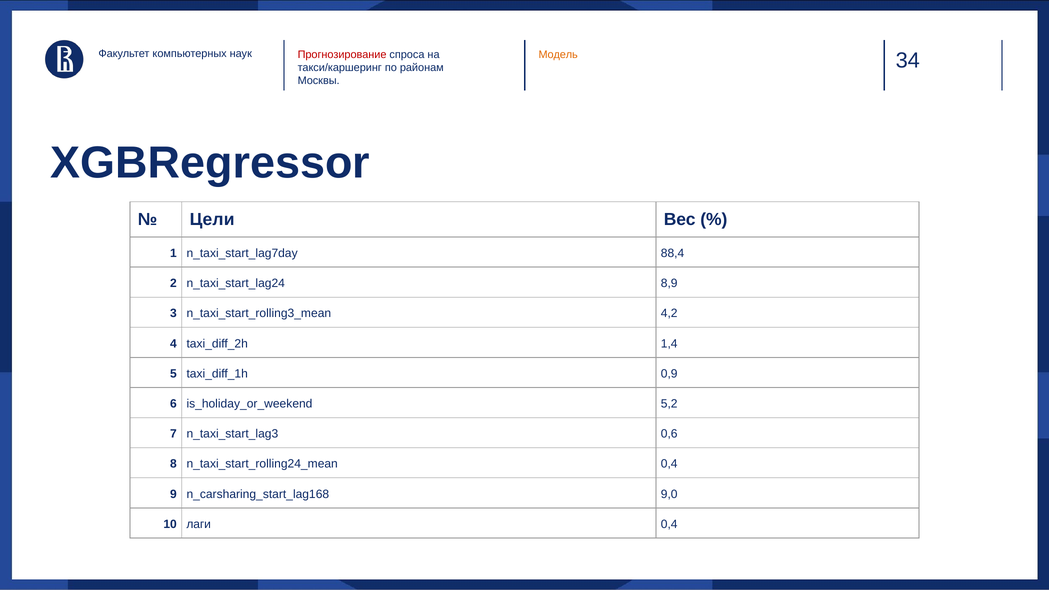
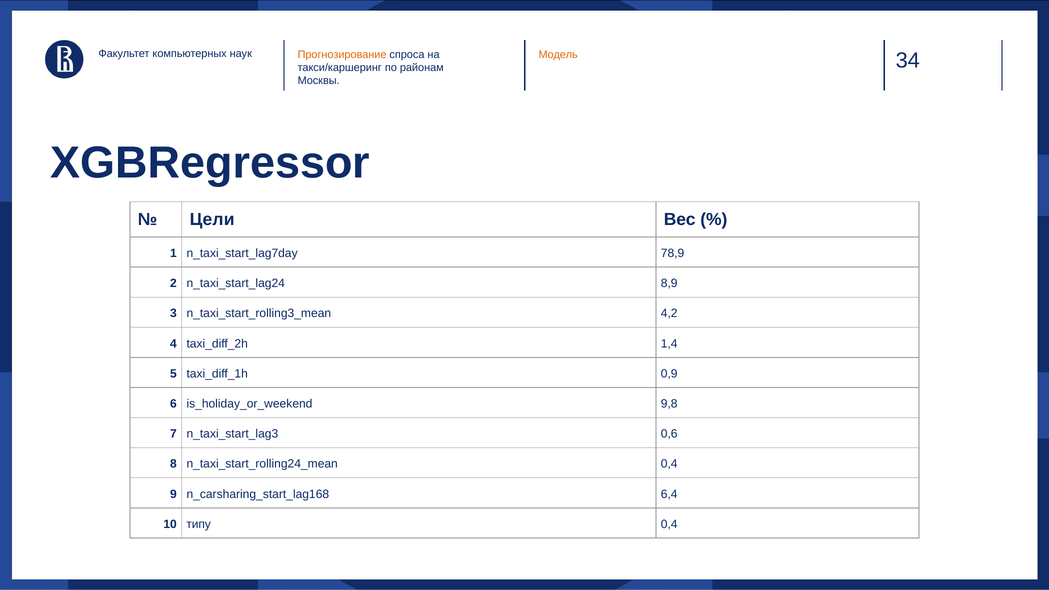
Прогнозирование colour: red -> orange
88,4: 88,4 -> 78,9
5,2: 5,2 -> 9,8
9,0: 9,0 -> 6,4
лаги: лаги -> типу
